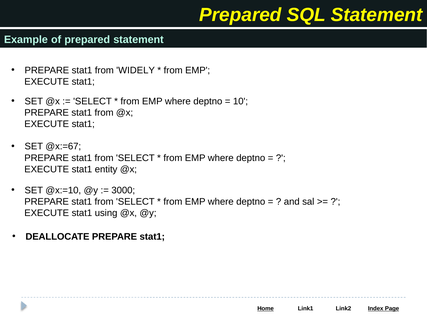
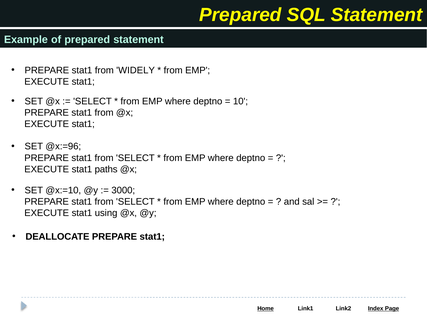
@x:=67: @x:=67 -> @x:=96
entity: entity -> paths
